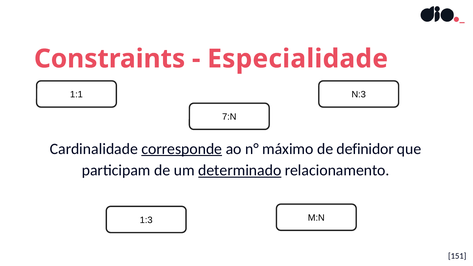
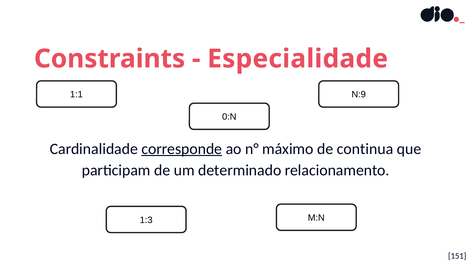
N:3: N:3 -> N:9
7:N: 7:N -> 0:N
definidor: definidor -> continua
determinado underline: present -> none
